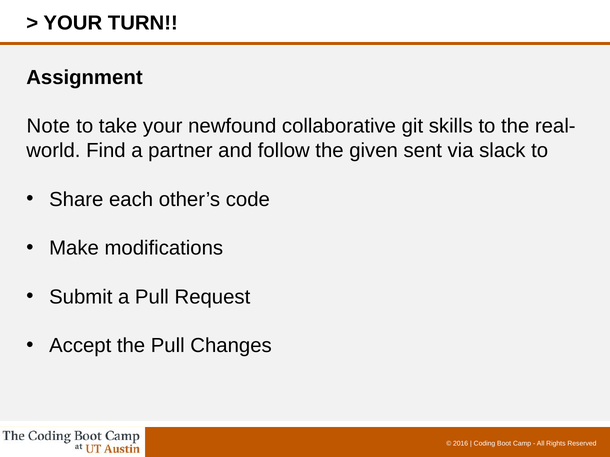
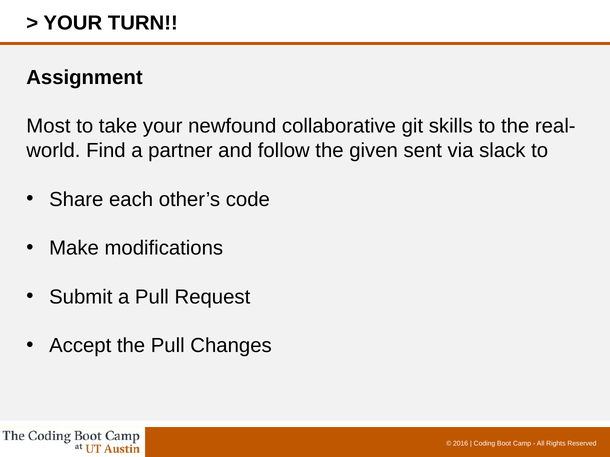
Note: Note -> Most
